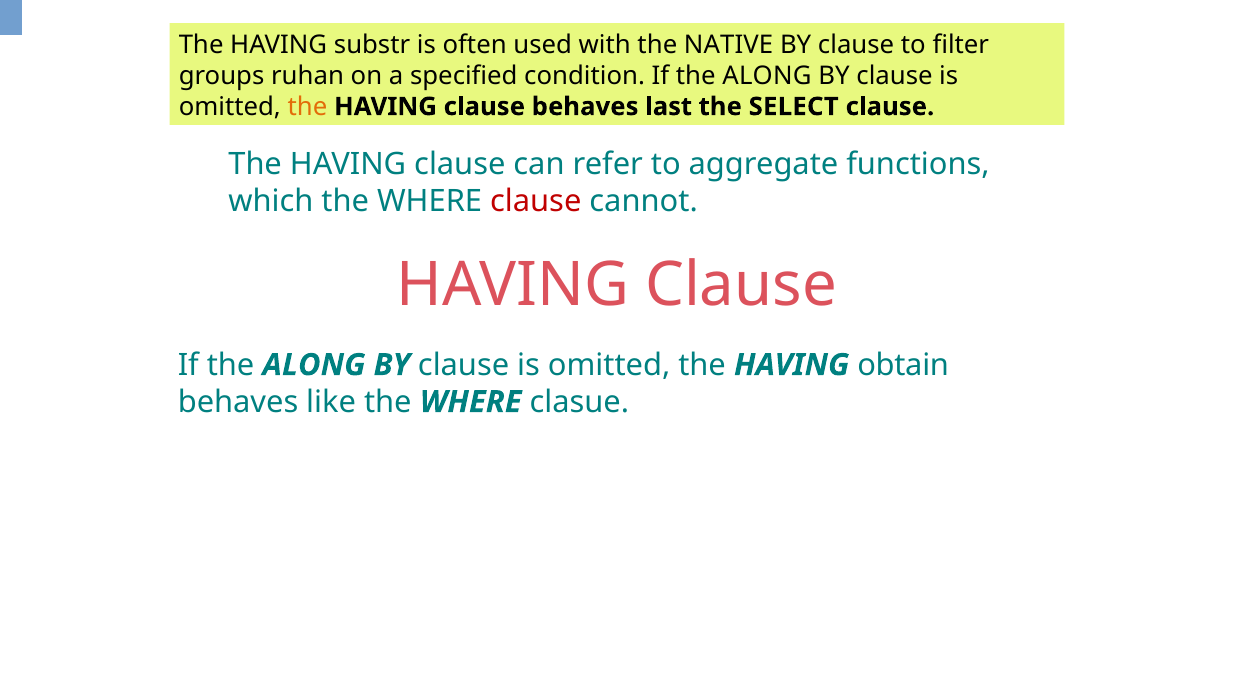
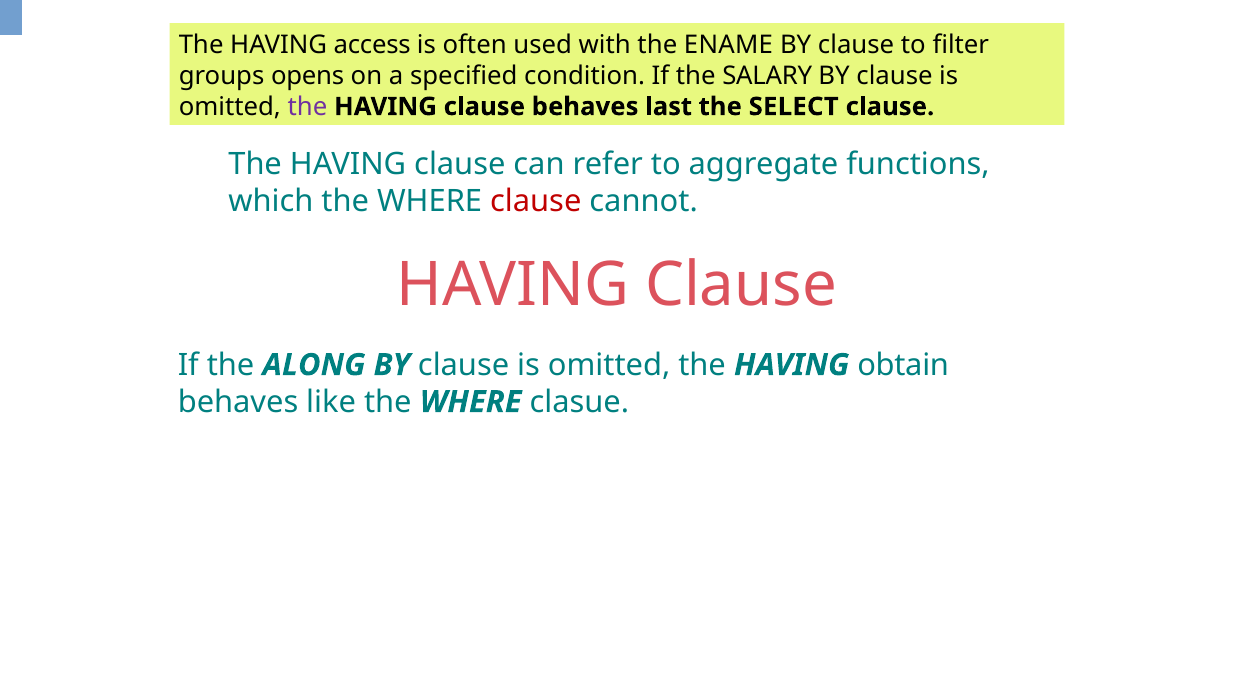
substr: substr -> access
NATIVE: NATIVE -> ENAME
ruhan: ruhan -> opens
condition If the ALONG: ALONG -> SALARY
the at (307, 107) colour: orange -> purple
